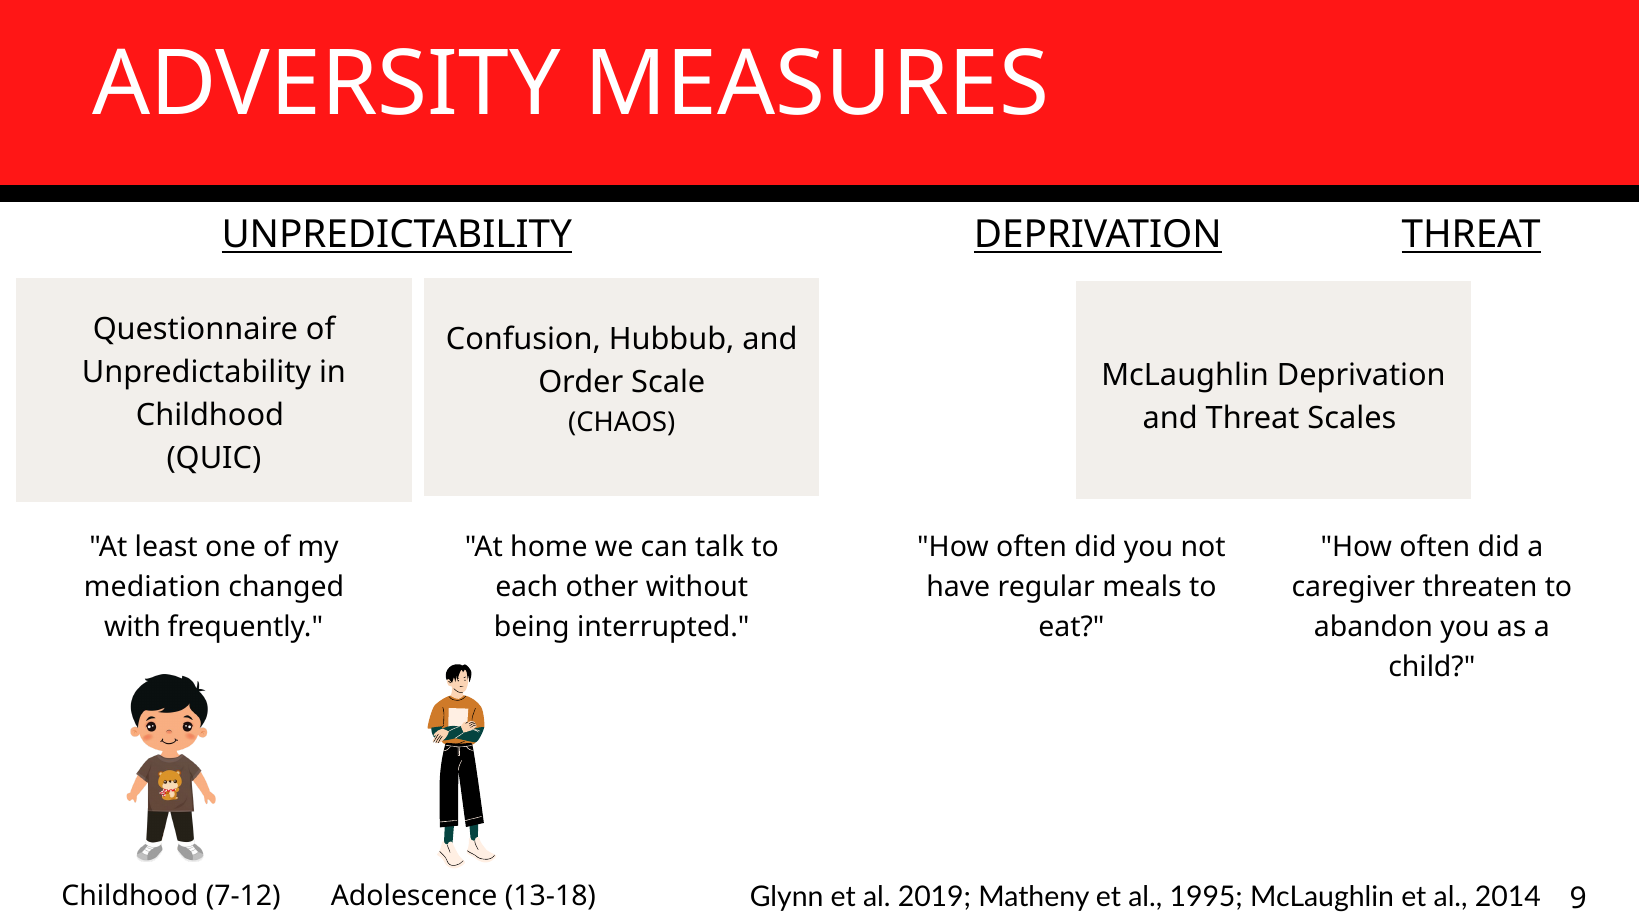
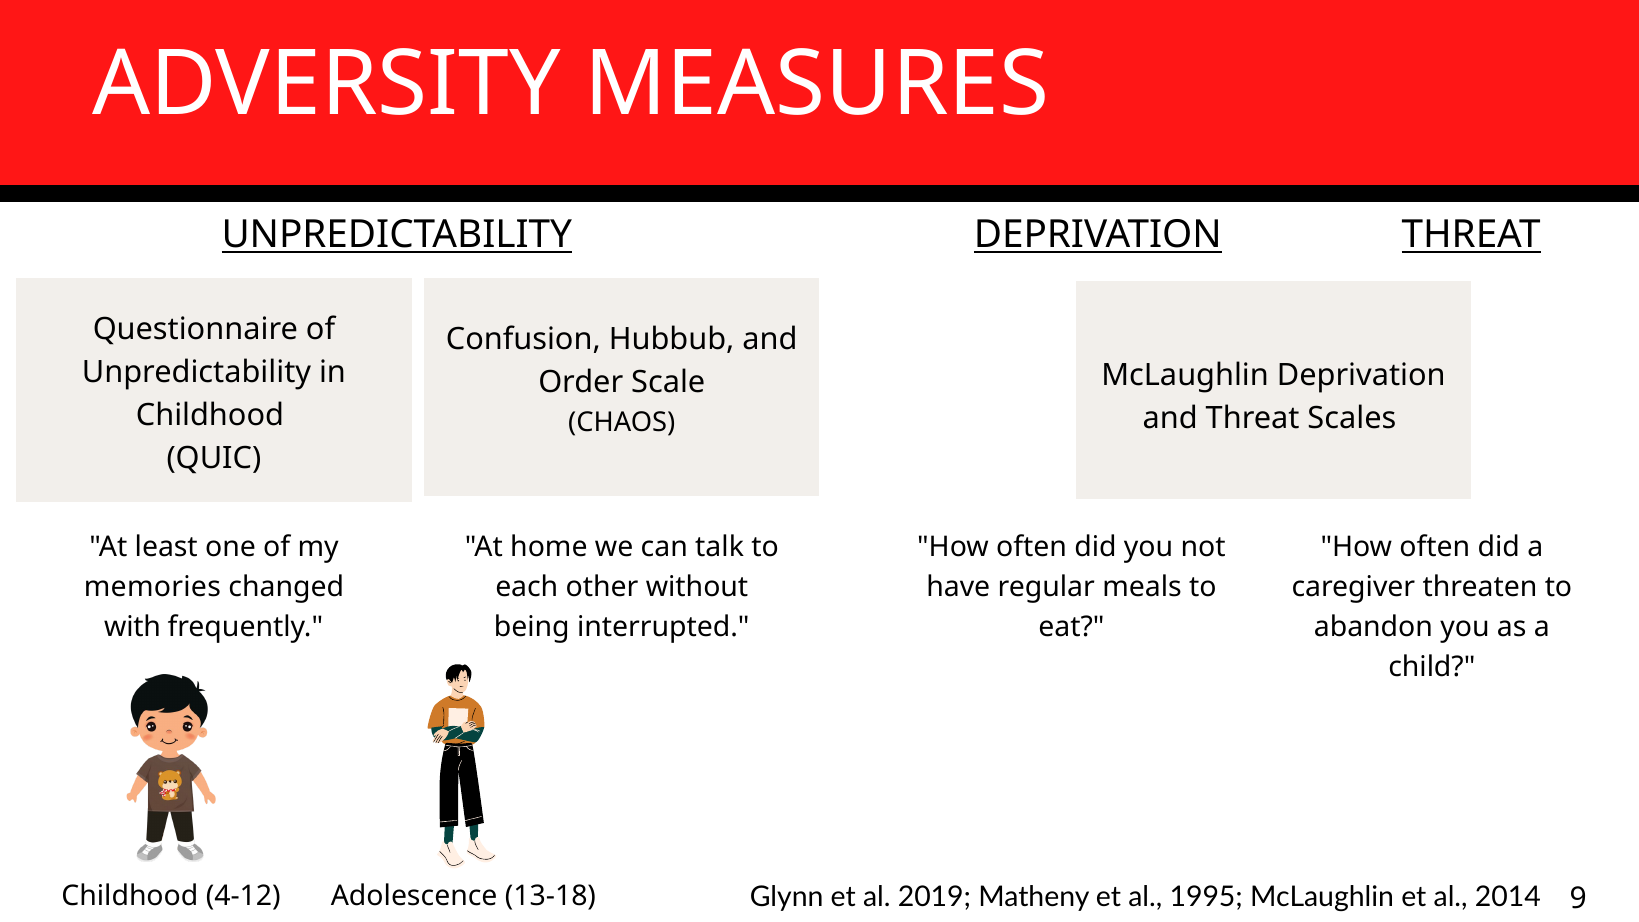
mediation: mediation -> memories
7-12: 7-12 -> 4-12
